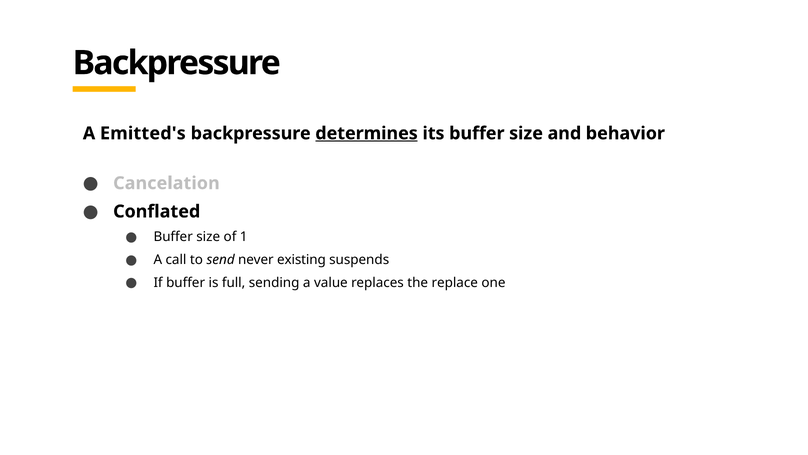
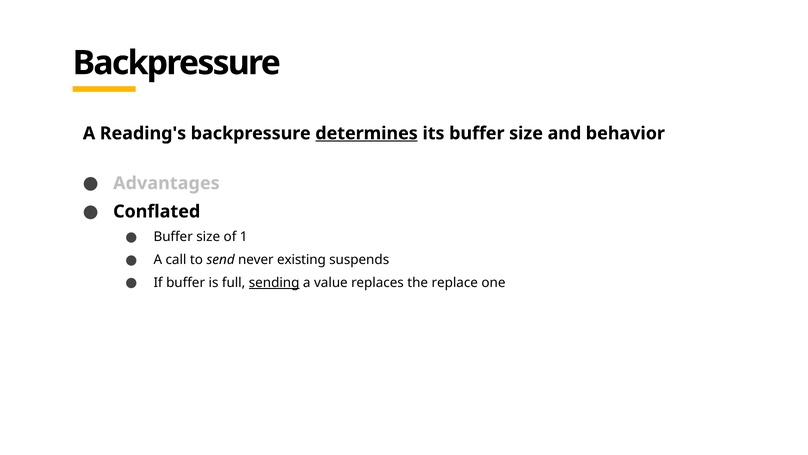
Emitted's: Emitted's -> Reading's
Cancelation: Cancelation -> Advantages
sending underline: none -> present
